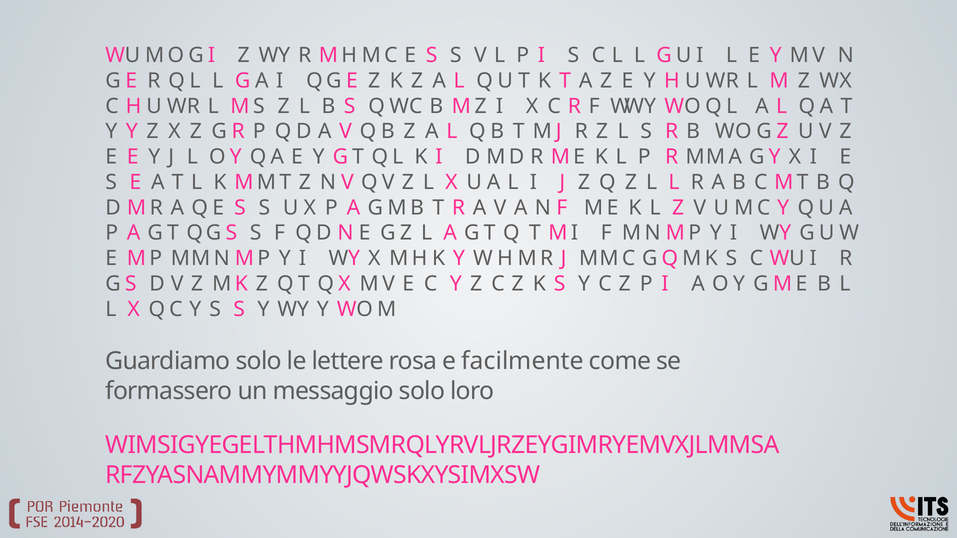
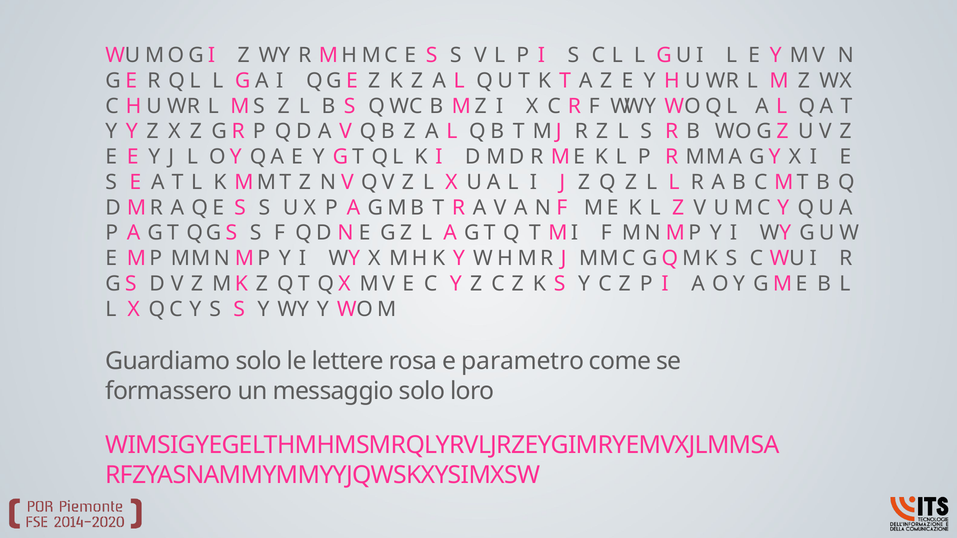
facilmente: facilmente -> parametro
